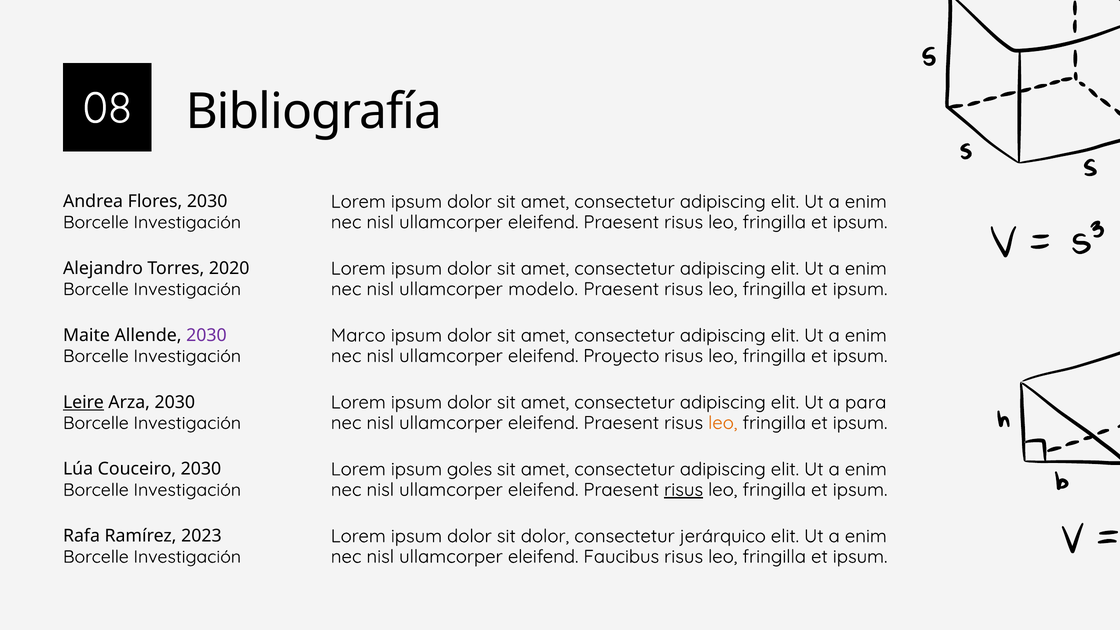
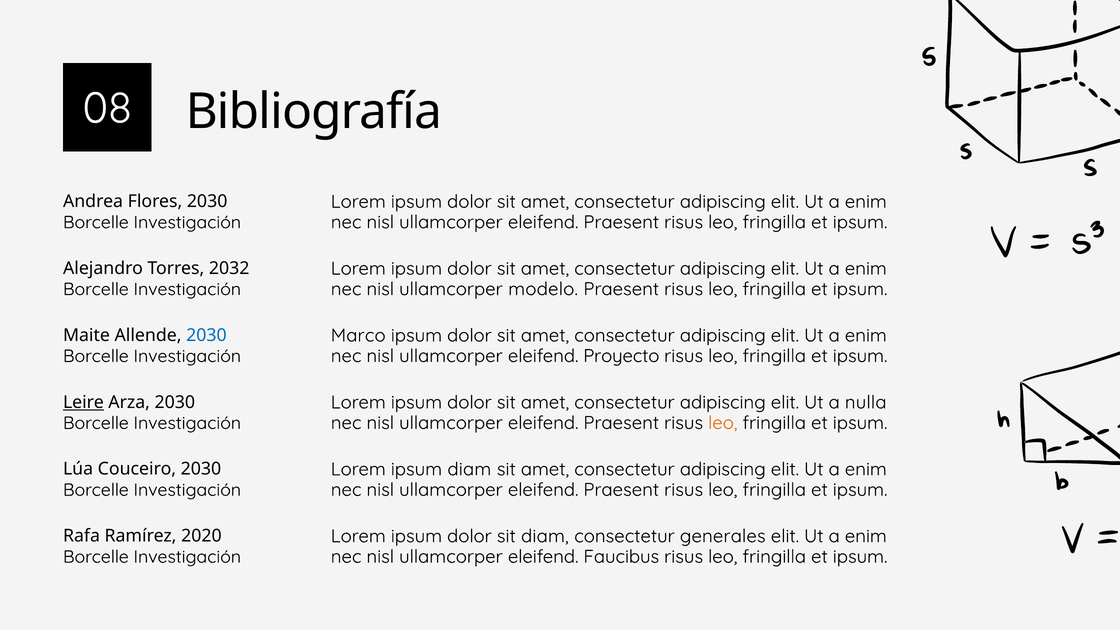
2020: 2020 -> 2032
2030 at (206, 335) colour: purple -> blue
para: para -> nulla
ipsum goles: goles -> diam
risus at (684, 490) underline: present -> none
sit dolor: dolor -> diam
jerárquico: jerárquico -> generales
2023: 2023 -> 2020
